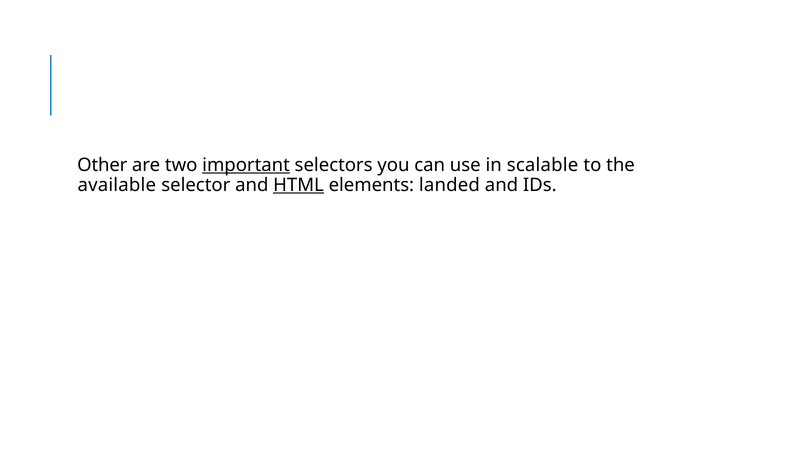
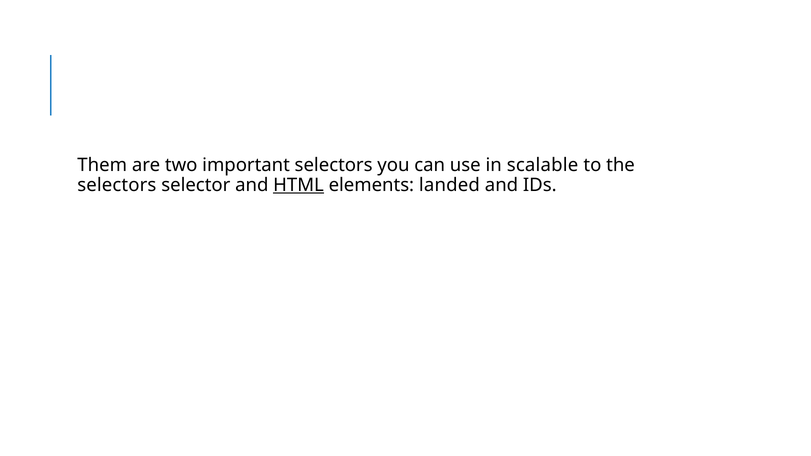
Other: Other -> Them
important underline: present -> none
available at (117, 185): available -> selectors
